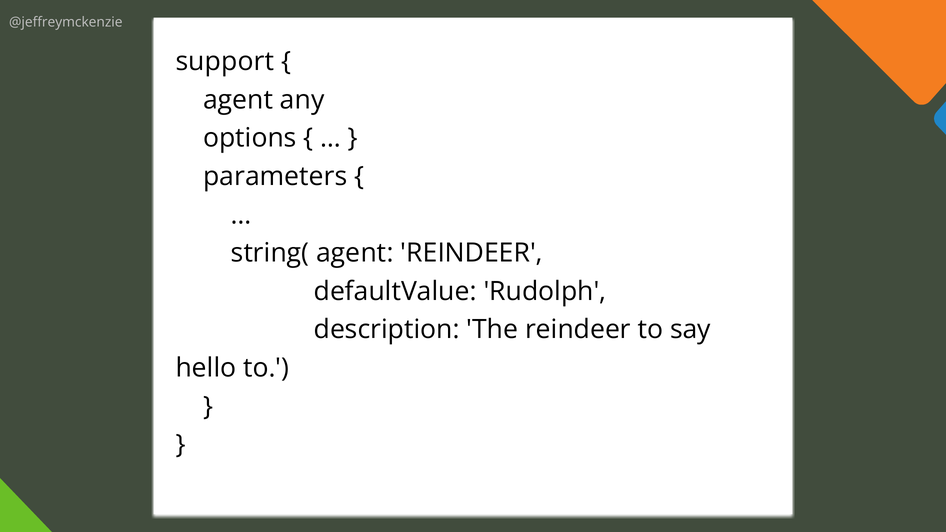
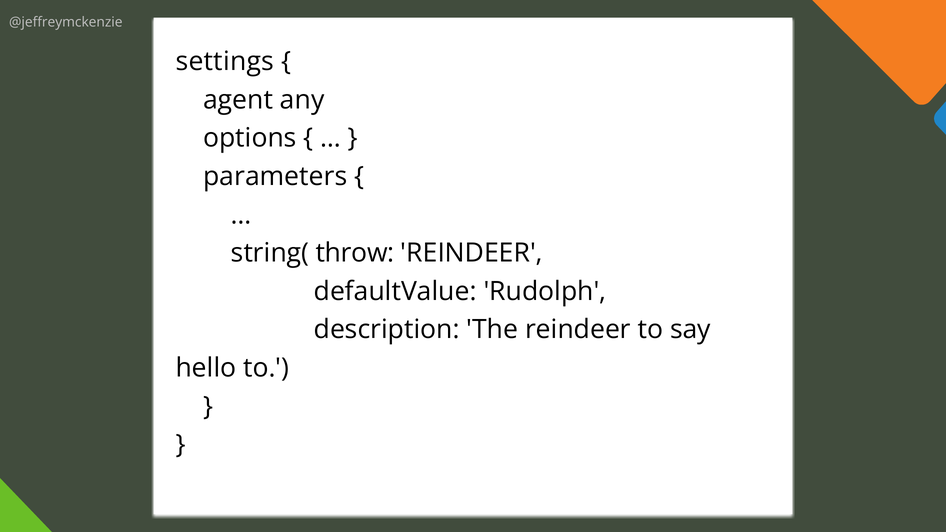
support: support -> settings
string( agent: agent -> throw
